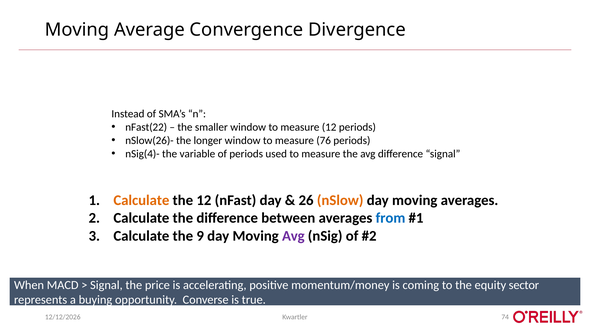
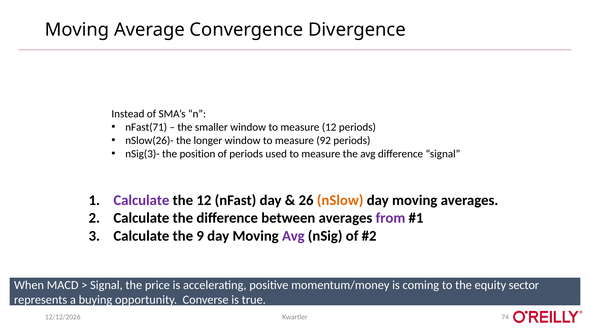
nFast(22: nFast(22 -> nFast(71
76: 76 -> 92
nSig(4)-: nSig(4)- -> nSig(3)-
variable: variable -> position
Calculate at (141, 200) colour: orange -> purple
from colour: blue -> purple
